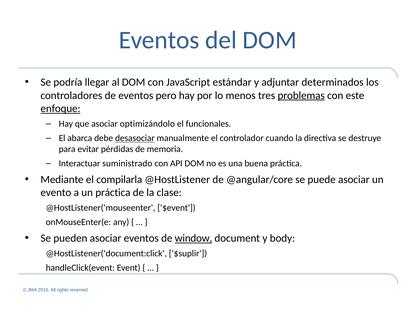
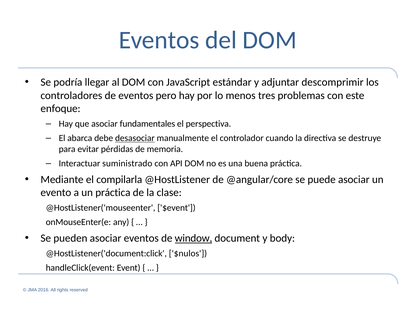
determinados: determinados -> descomprimir
problemas underline: present -> none
enfoque underline: present -> none
optimizándolo: optimizándolo -> fundamentales
funcionales: funcionales -> perspectiva
$suplir: $suplir -> $nulos
